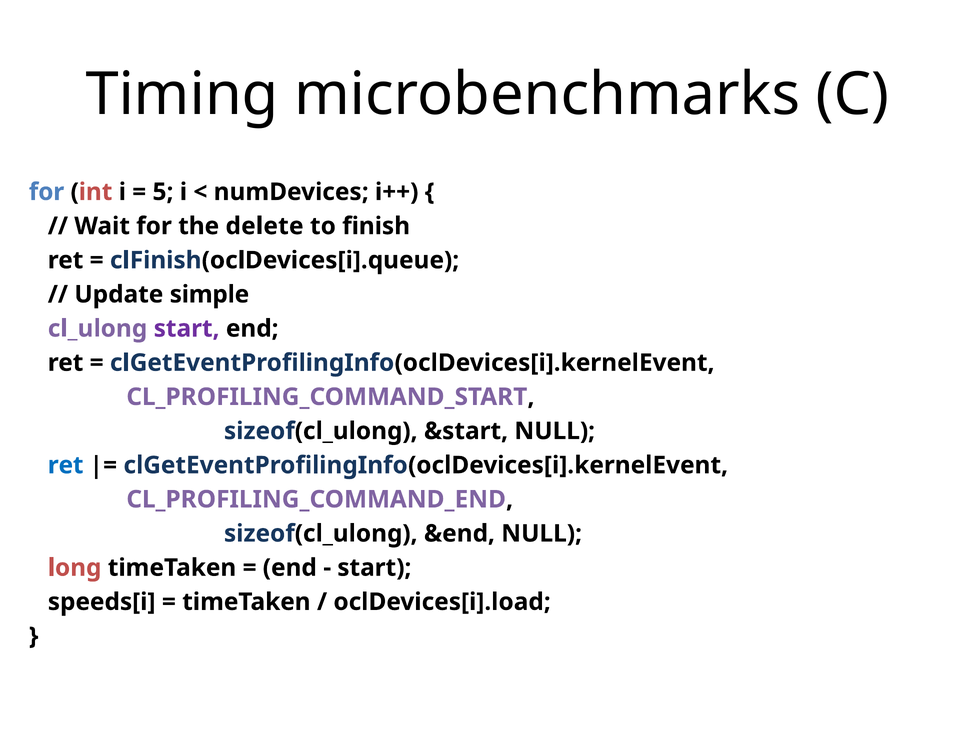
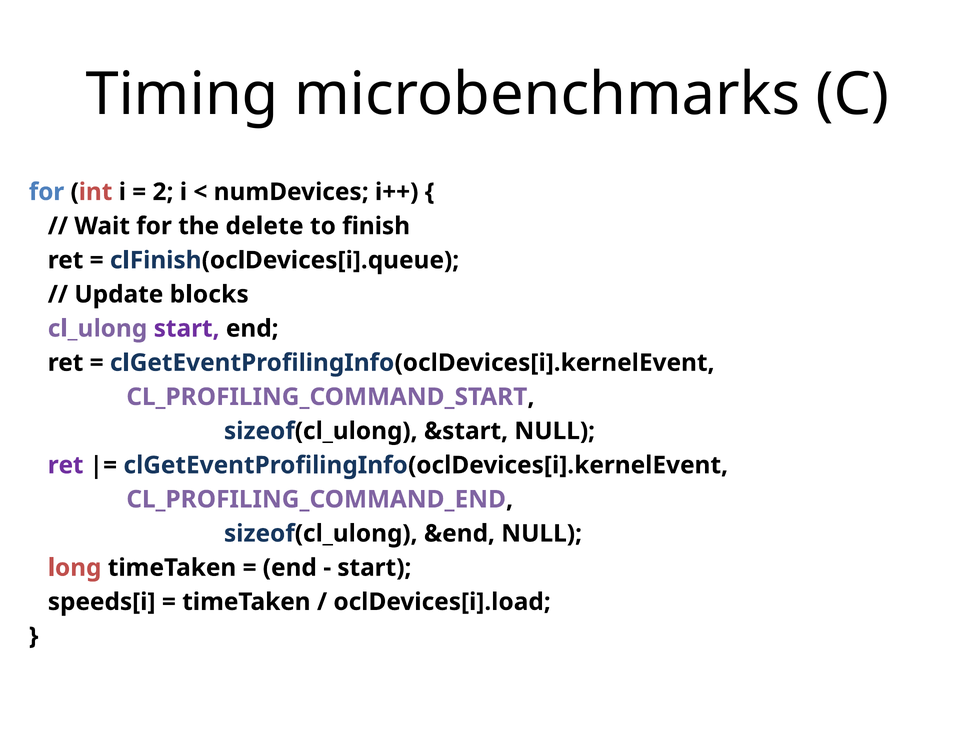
5: 5 -> 2
simple: simple -> blocks
ret at (66, 465) colour: blue -> purple
